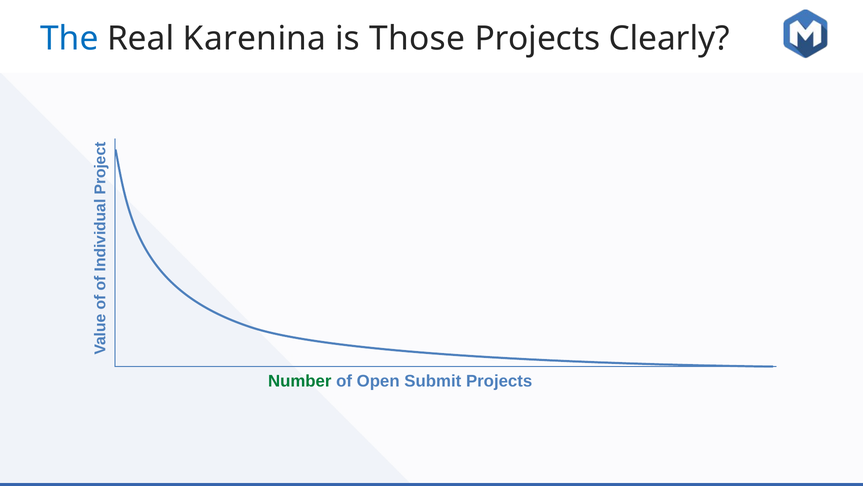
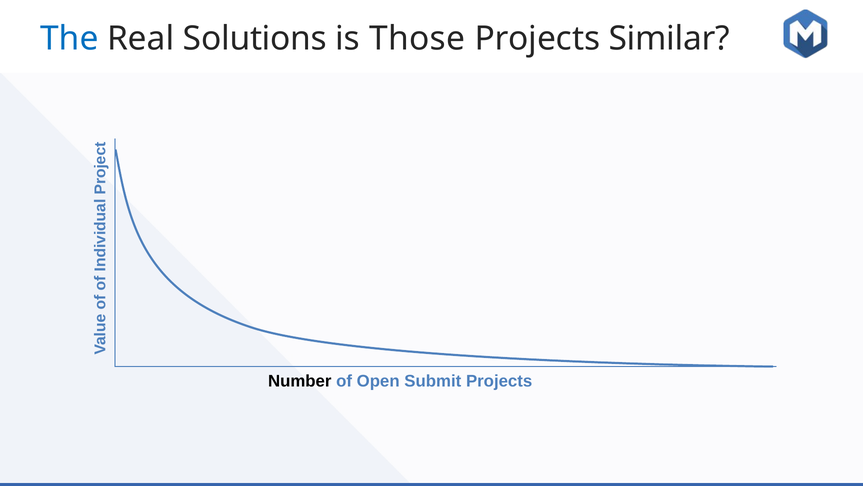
Karenina: Karenina -> Solutions
Clearly: Clearly -> Similar
Number colour: green -> black
